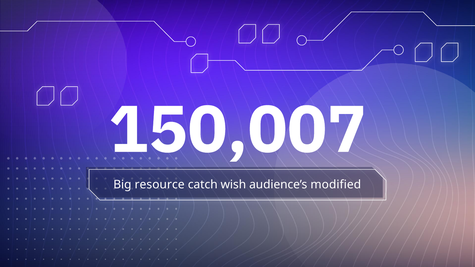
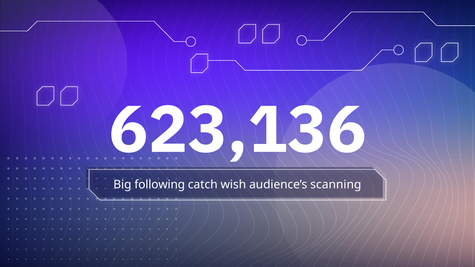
150,007: 150,007 -> 623,136
resource: resource -> following
modified: modified -> scanning
